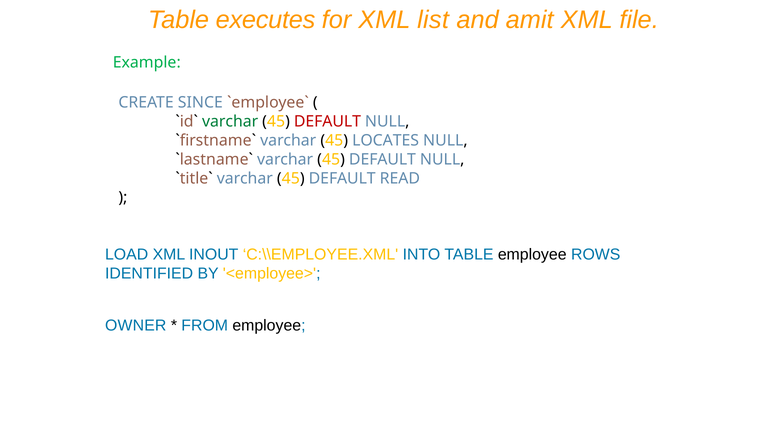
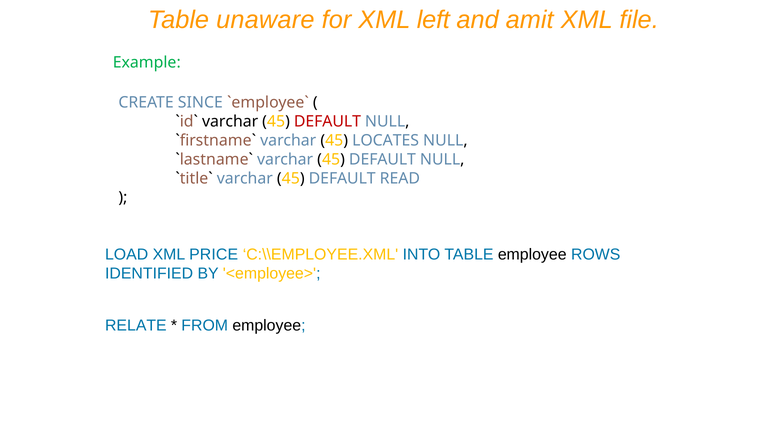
executes: executes -> unaware
list: list -> left
varchar at (230, 121) colour: green -> black
INOUT: INOUT -> PRICE
OWNER: OWNER -> RELATE
